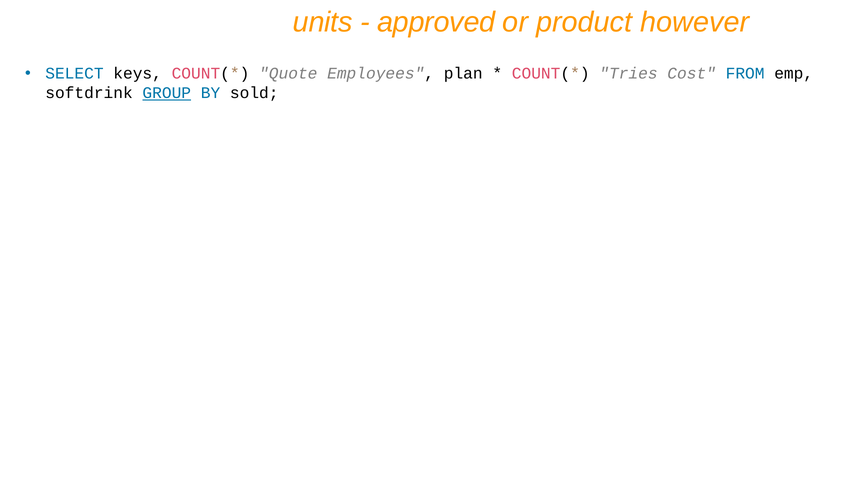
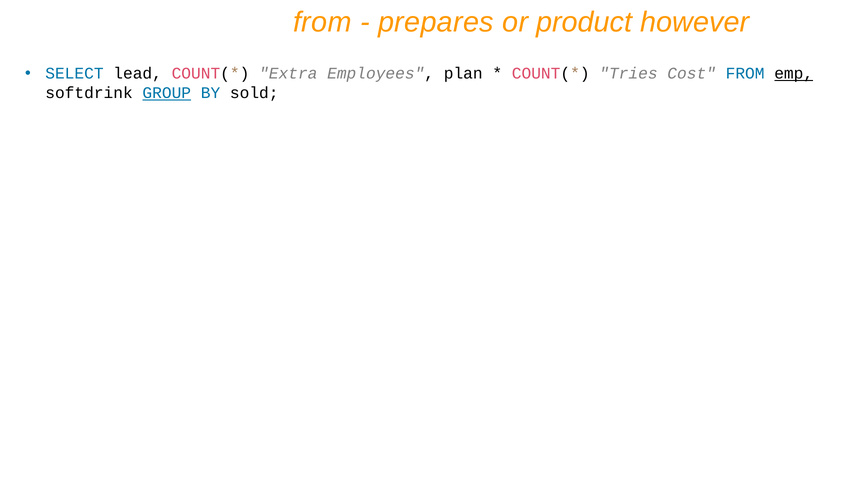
units at (323, 22): units -> from
approved: approved -> prepares
keys: keys -> lead
Quote: Quote -> Extra
emp underline: none -> present
